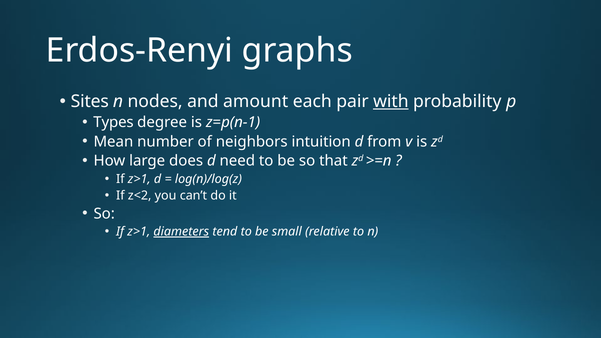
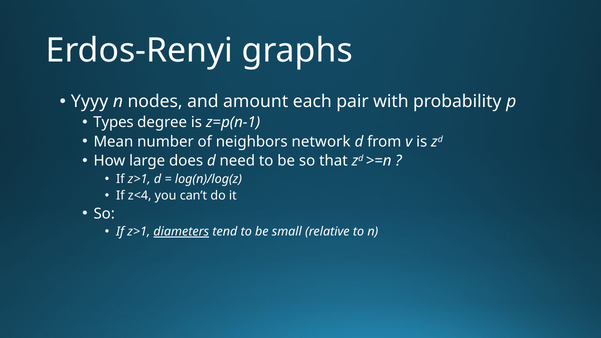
Sites: Sites -> Yyyy
with underline: present -> none
intuition: intuition -> network
z<2: z<2 -> z<4
